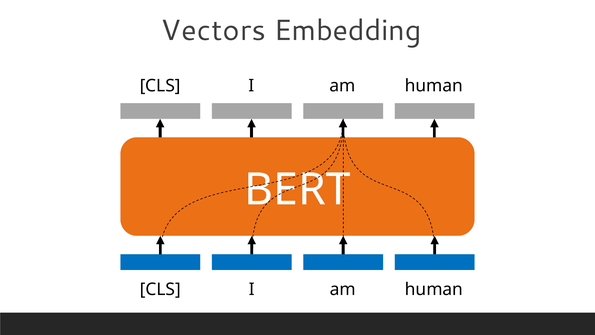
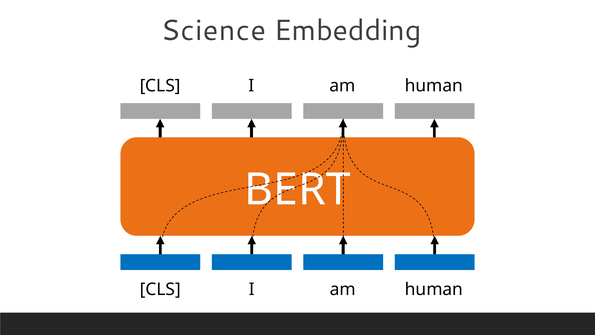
Vectors: Vectors -> Science
